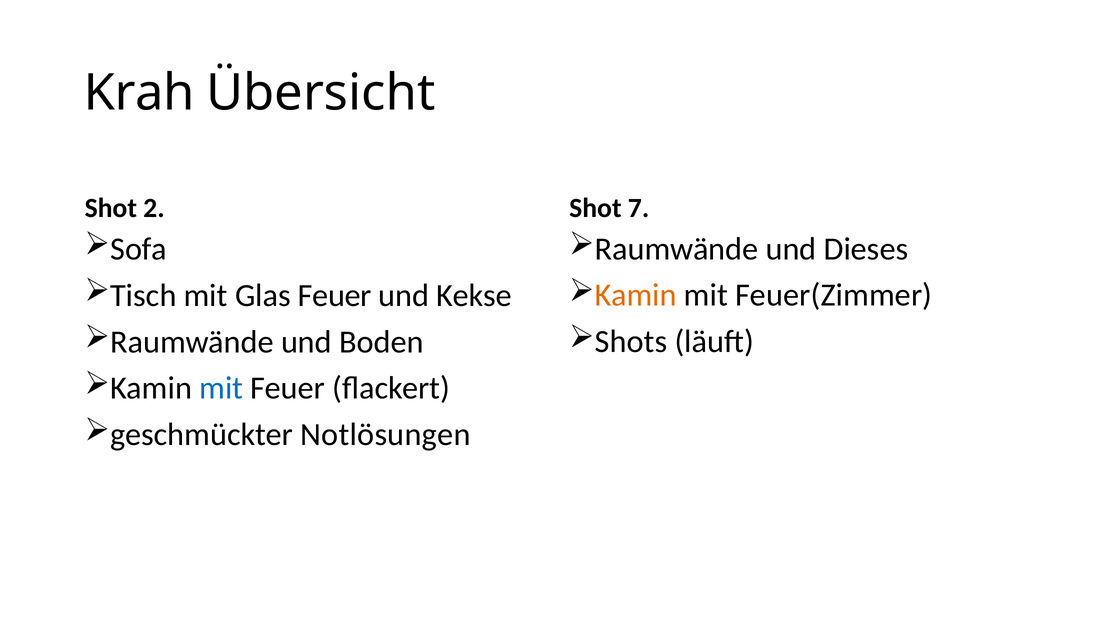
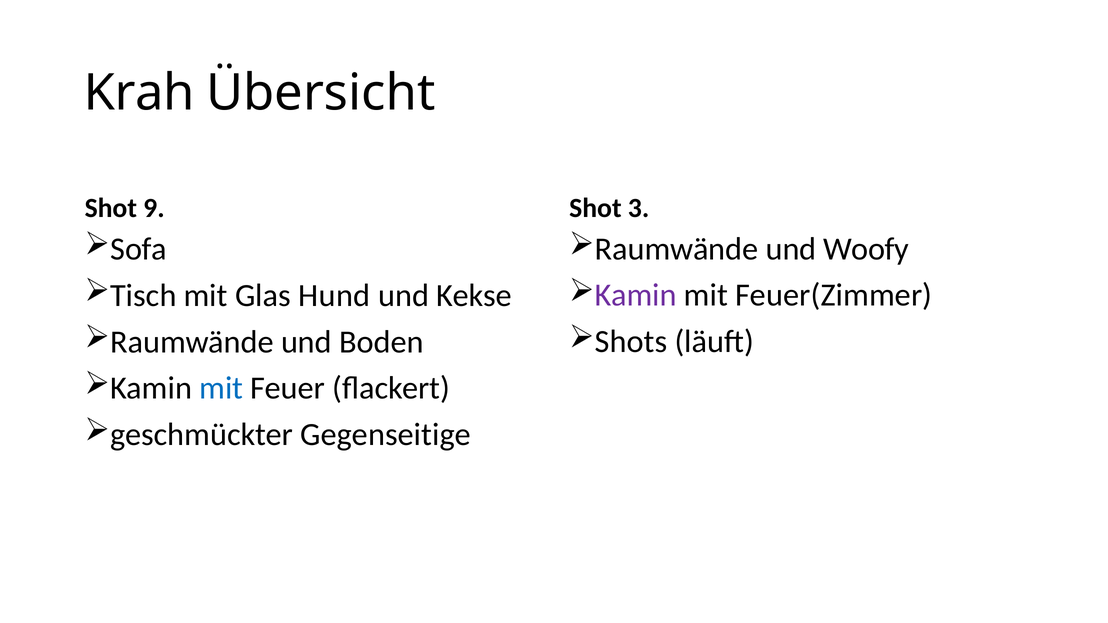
2: 2 -> 9
7: 7 -> 3
Dieses: Dieses -> Woofy
Glas Feuer: Feuer -> Hund
Kamin at (636, 295) colour: orange -> purple
Notlösungen: Notlösungen -> Gegenseitige
